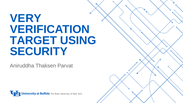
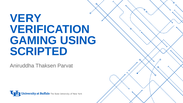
TARGET: TARGET -> GAMING
SECURITY: SECURITY -> SCRIPTED
